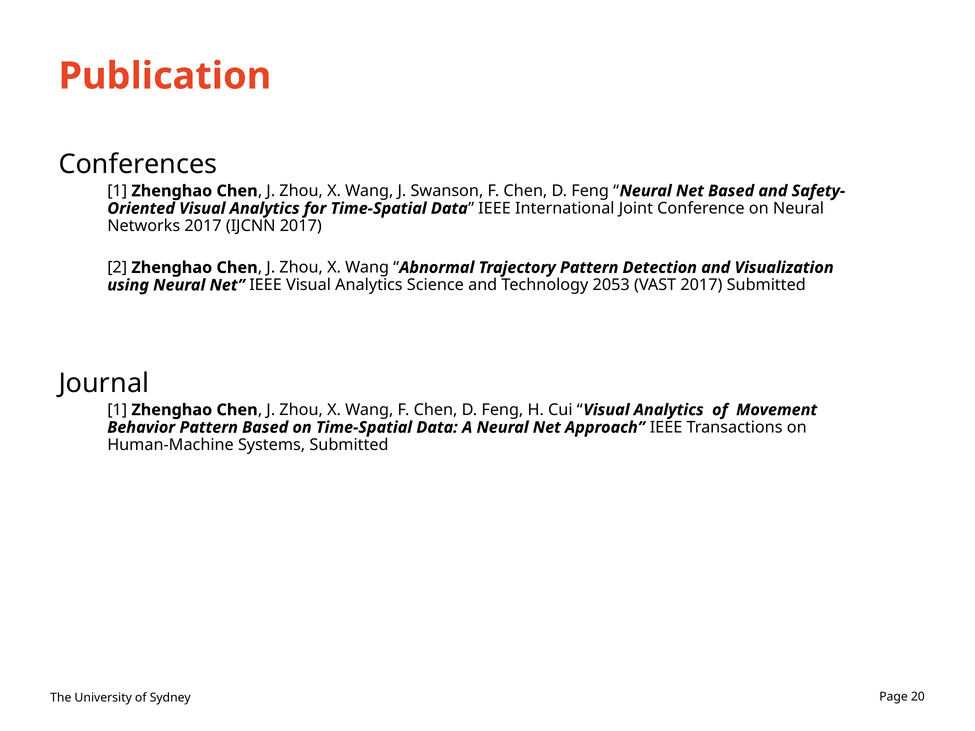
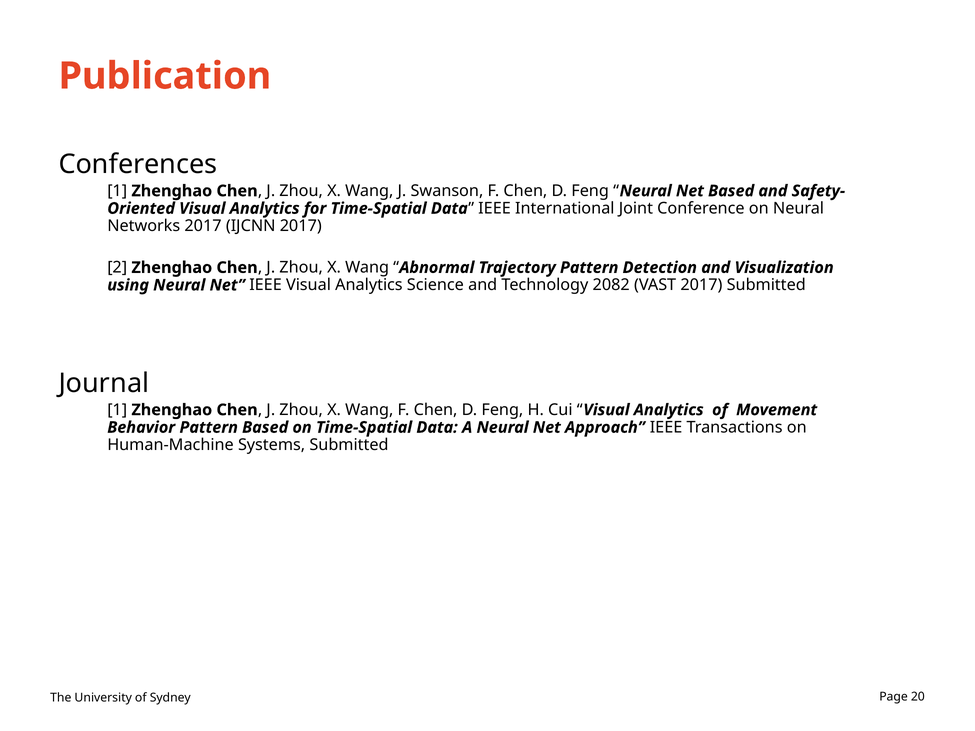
2053: 2053 -> 2082
